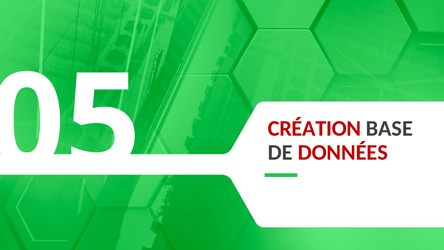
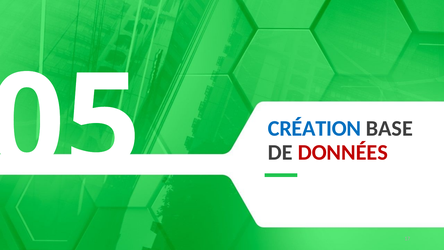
CRÉATION colour: red -> blue
